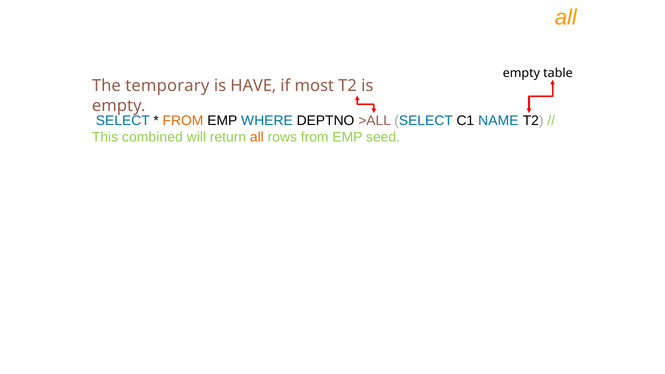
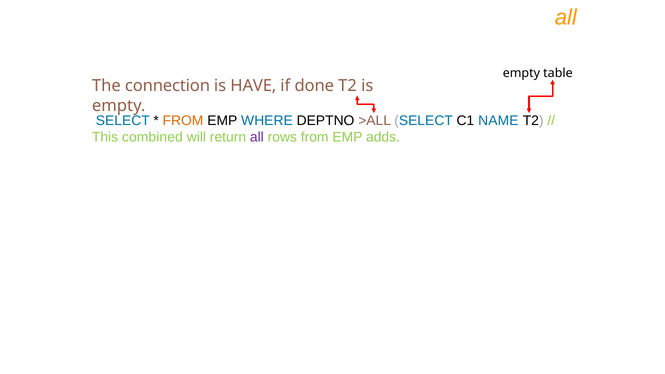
temporary: temporary -> connection
most: most -> done
all at (257, 137) colour: orange -> purple
seed: seed -> adds
